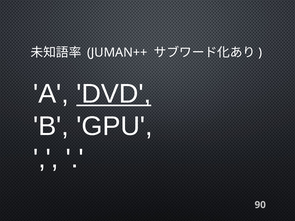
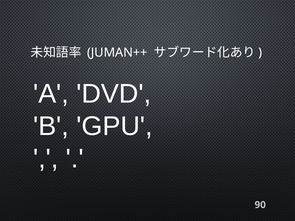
DVD underline: present -> none
